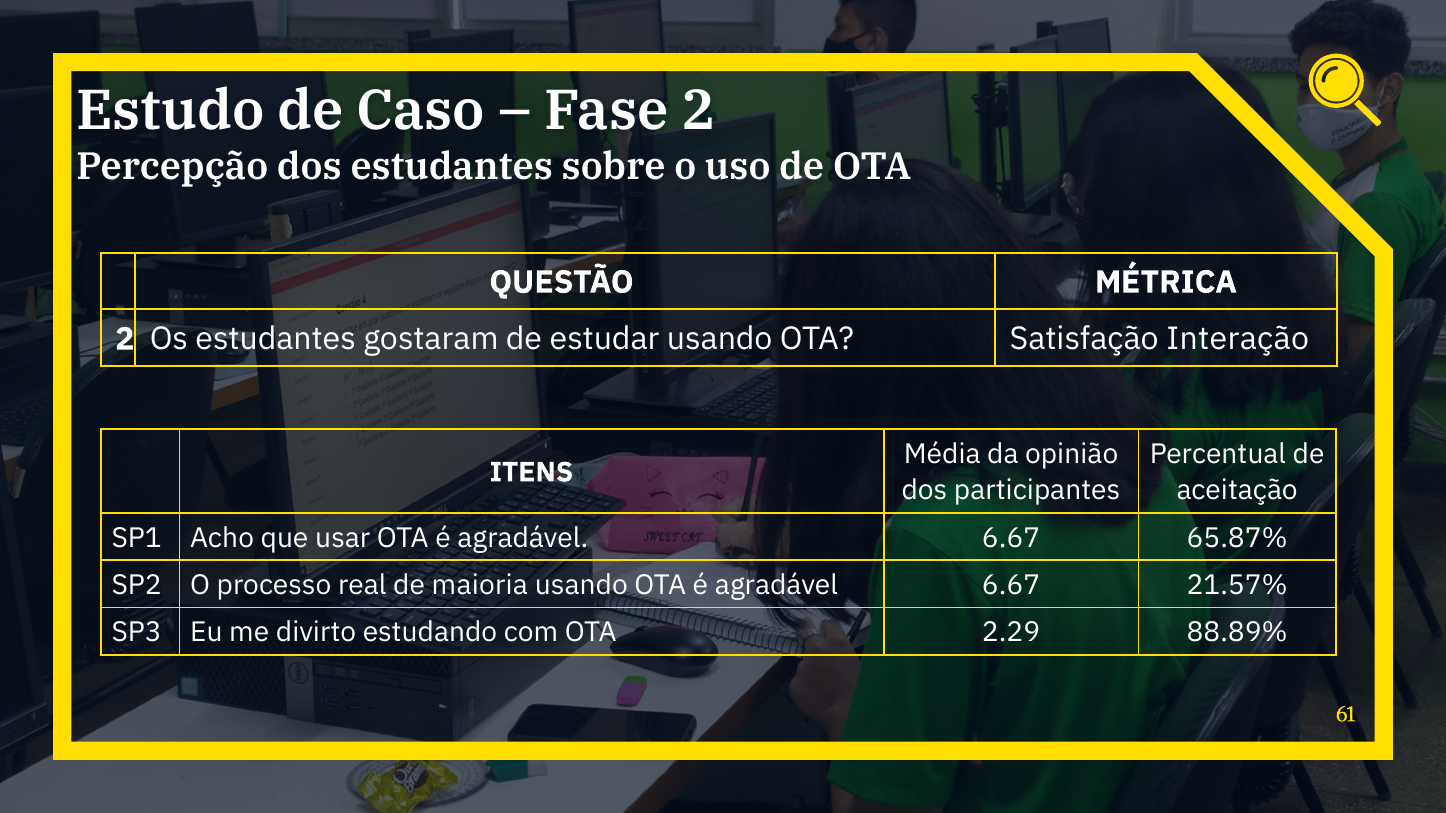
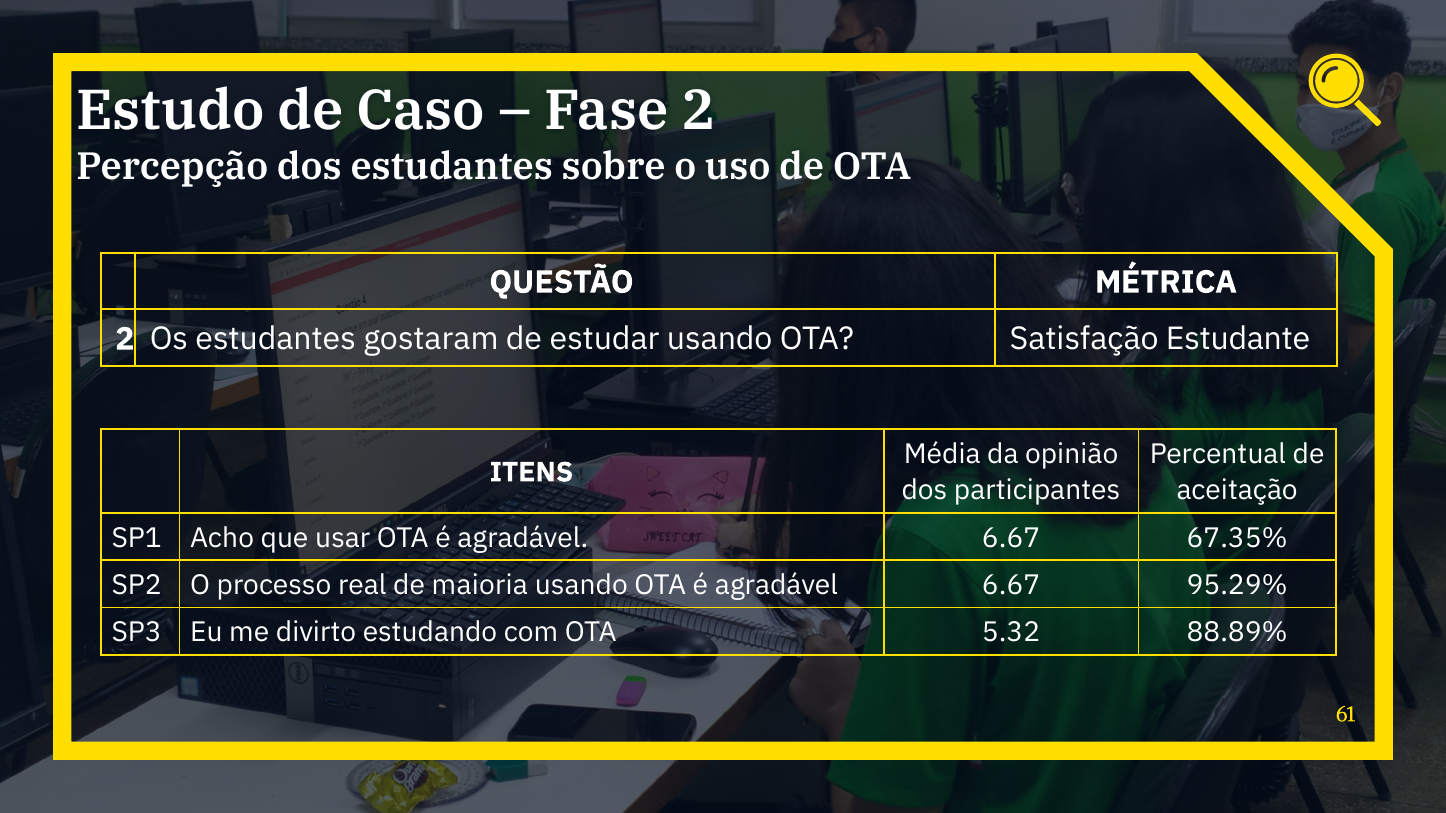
Interação: Interação -> Estudante
65.87%: 65.87% -> 67.35%
21.57%: 21.57% -> 95.29%
2.29: 2.29 -> 5.32
